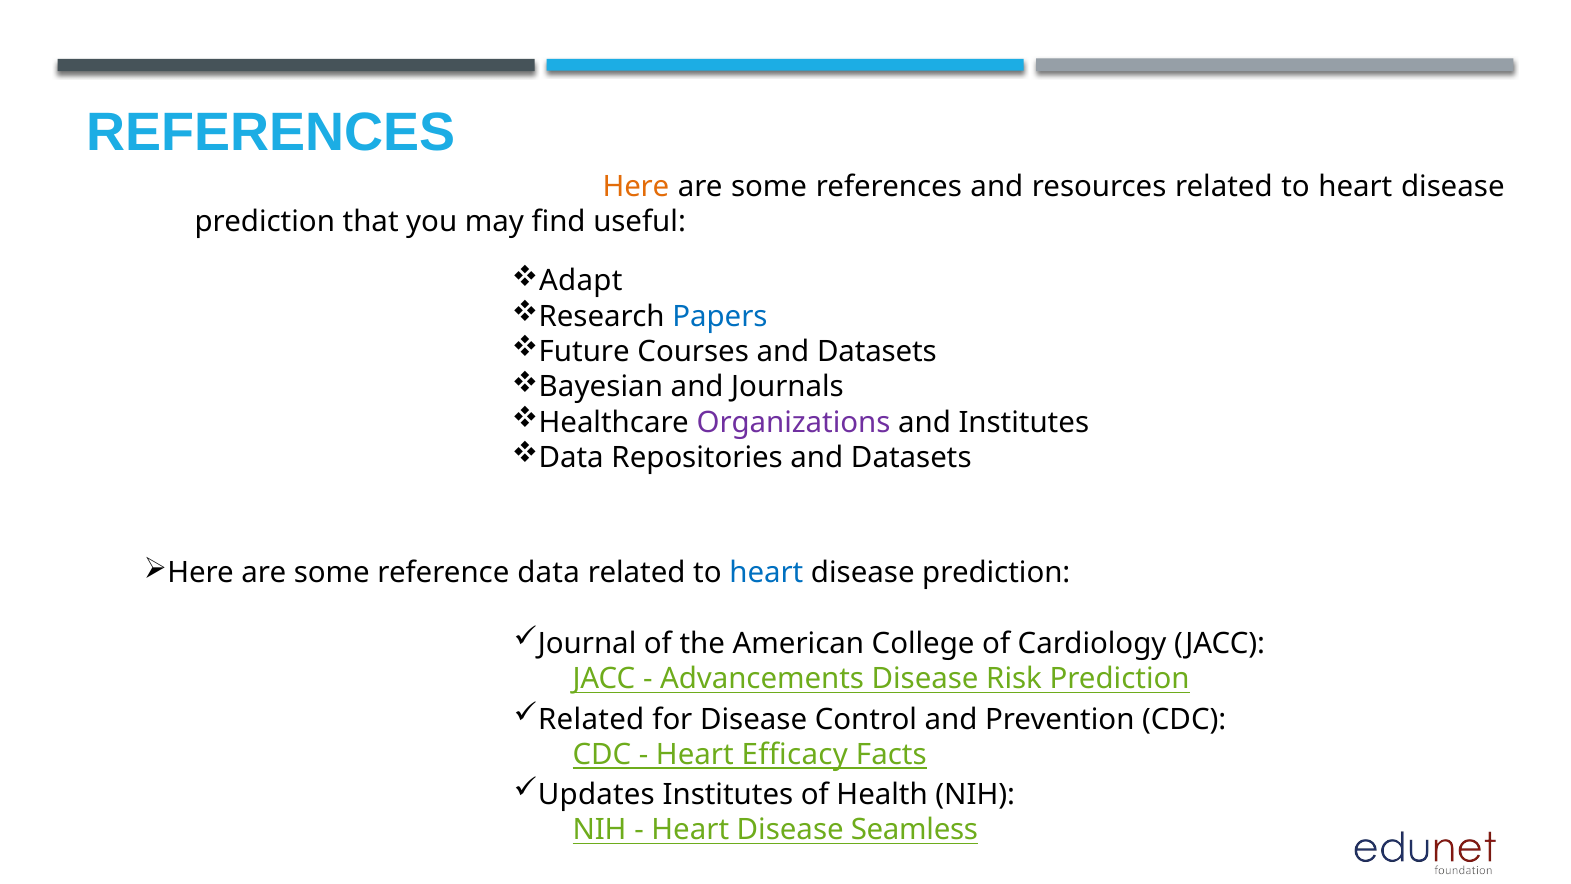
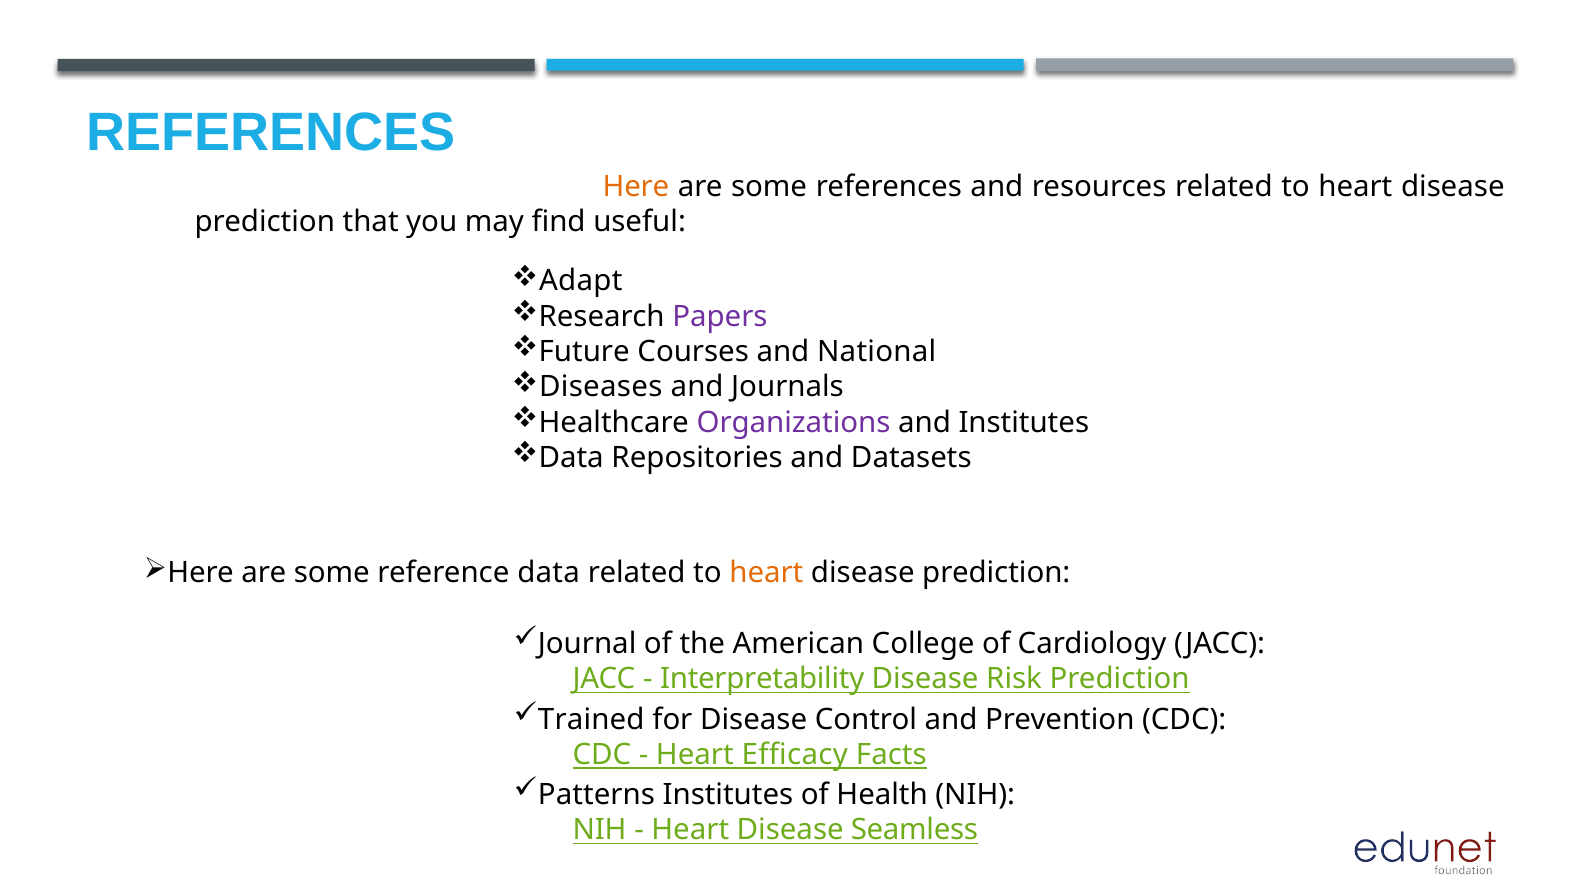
Papers colour: blue -> purple
Courses and Datasets: Datasets -> National
Bayesian: Bayesian -> Diseases
heart at (766, 573) colour: blue -> orange
Advancements: Advancements -> Interpretability
Related at (591, 719): Related -> Trained
Updates: Updates -> Patterns
